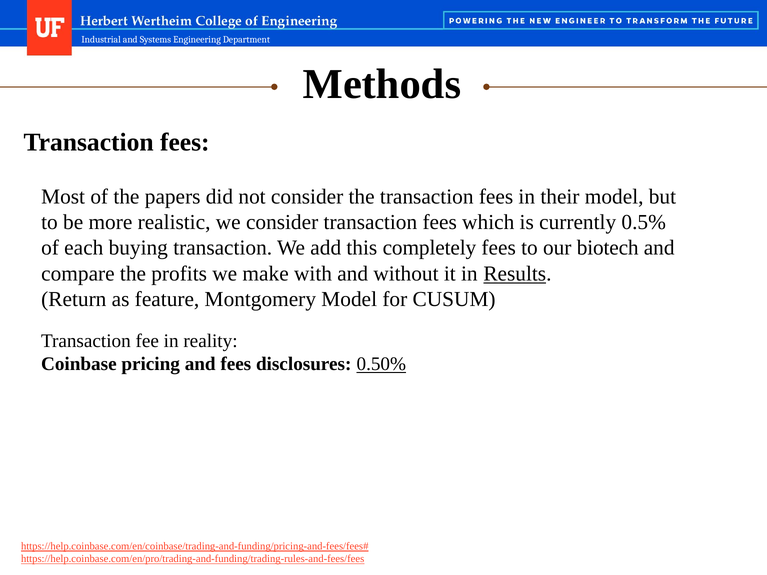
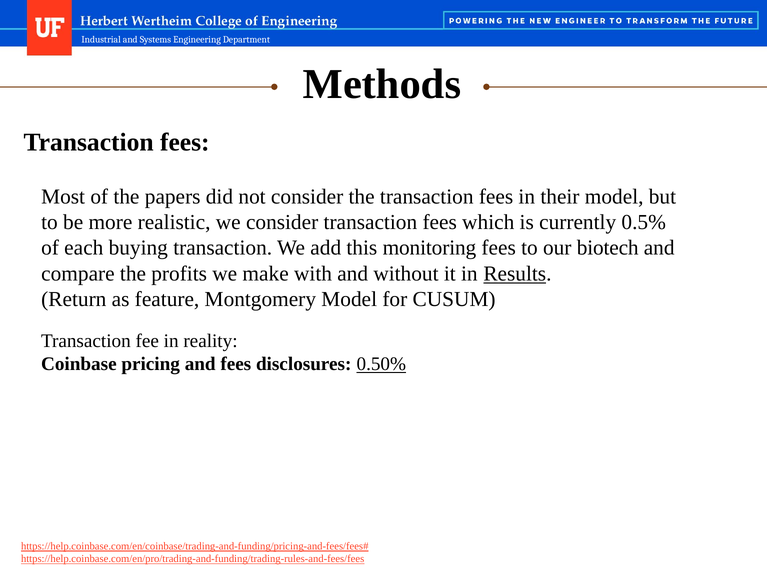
completely: completely -> monitoring
